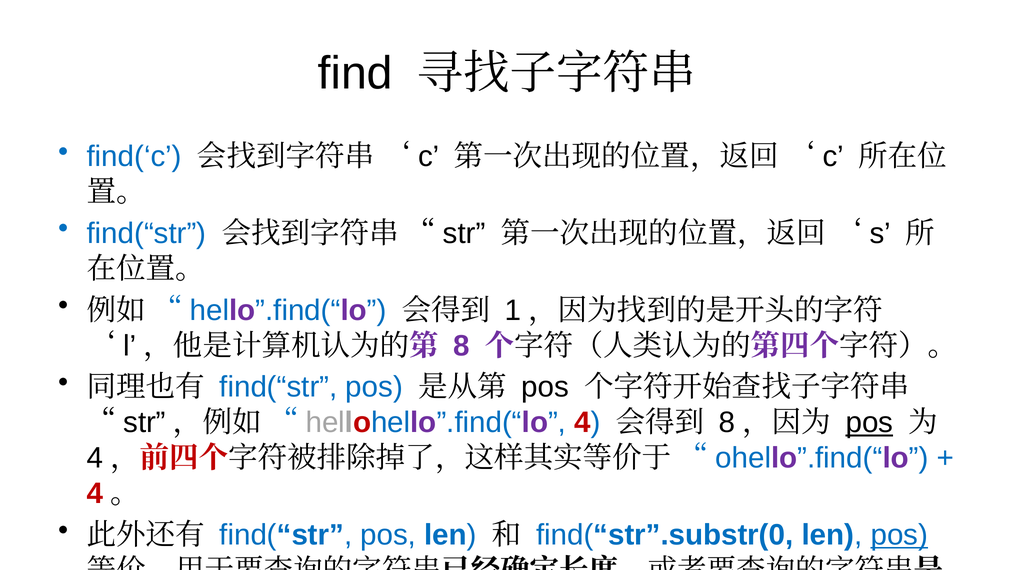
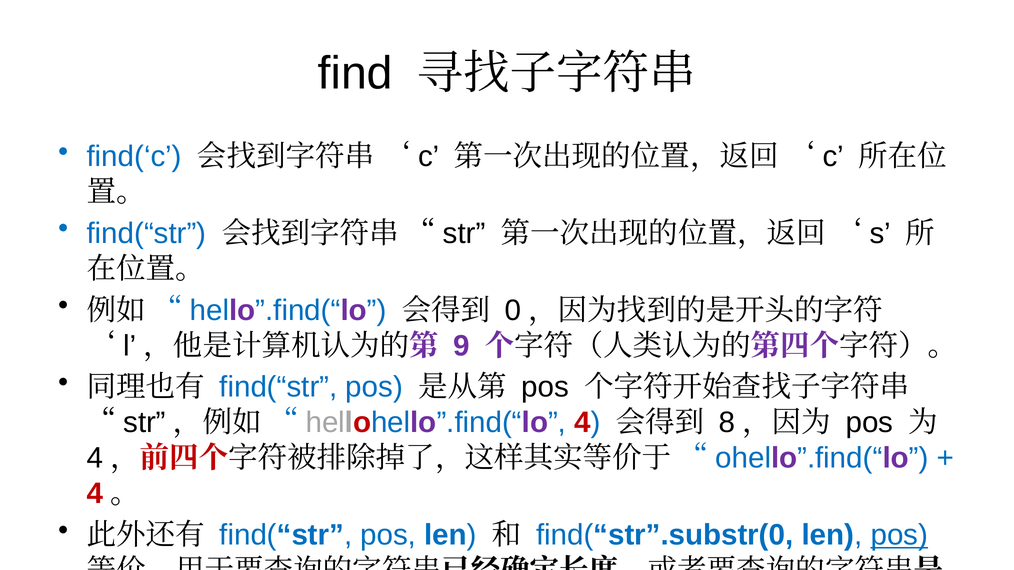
1 at (513, 311): 1 -> 0
8 at (461, 346): 8 -> 9
pos at (869, 423) underline: present -> none
